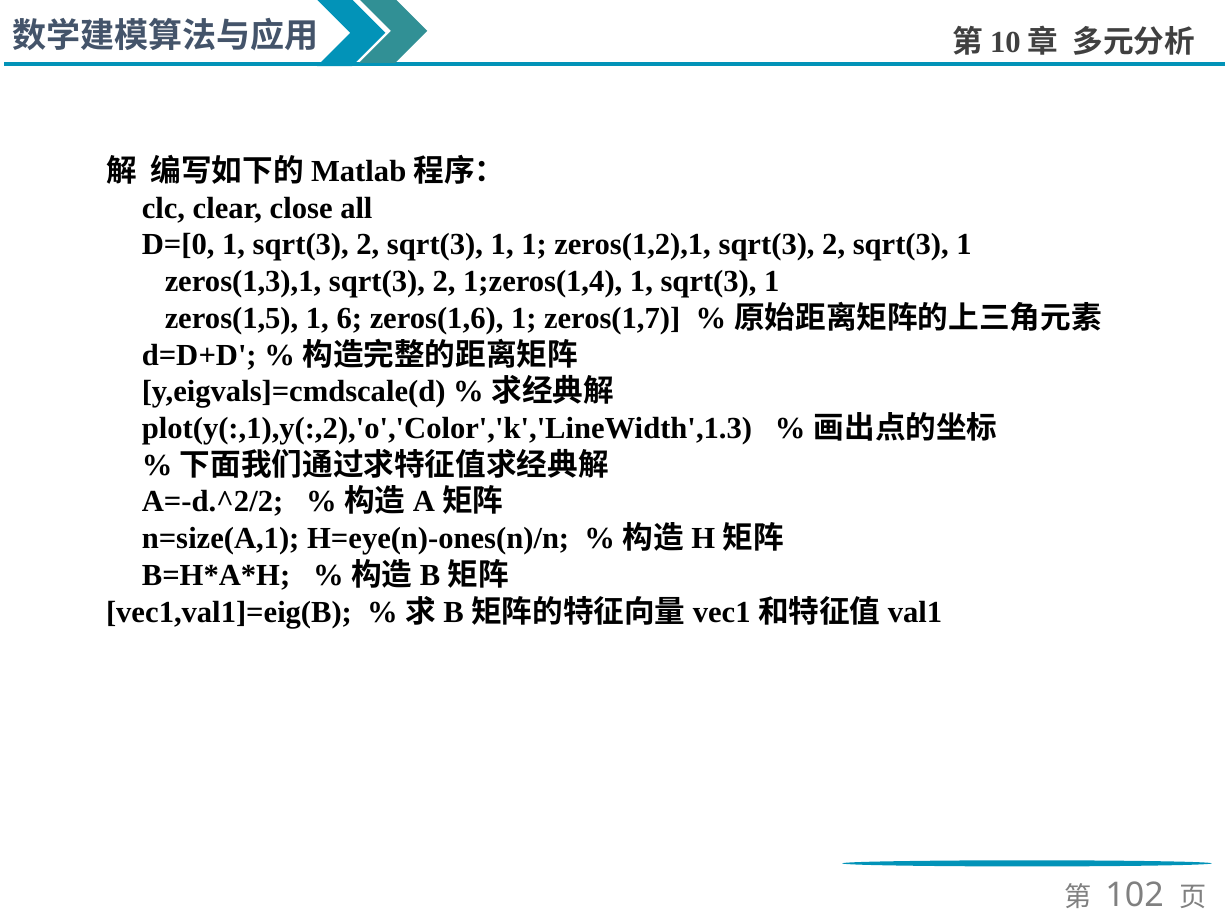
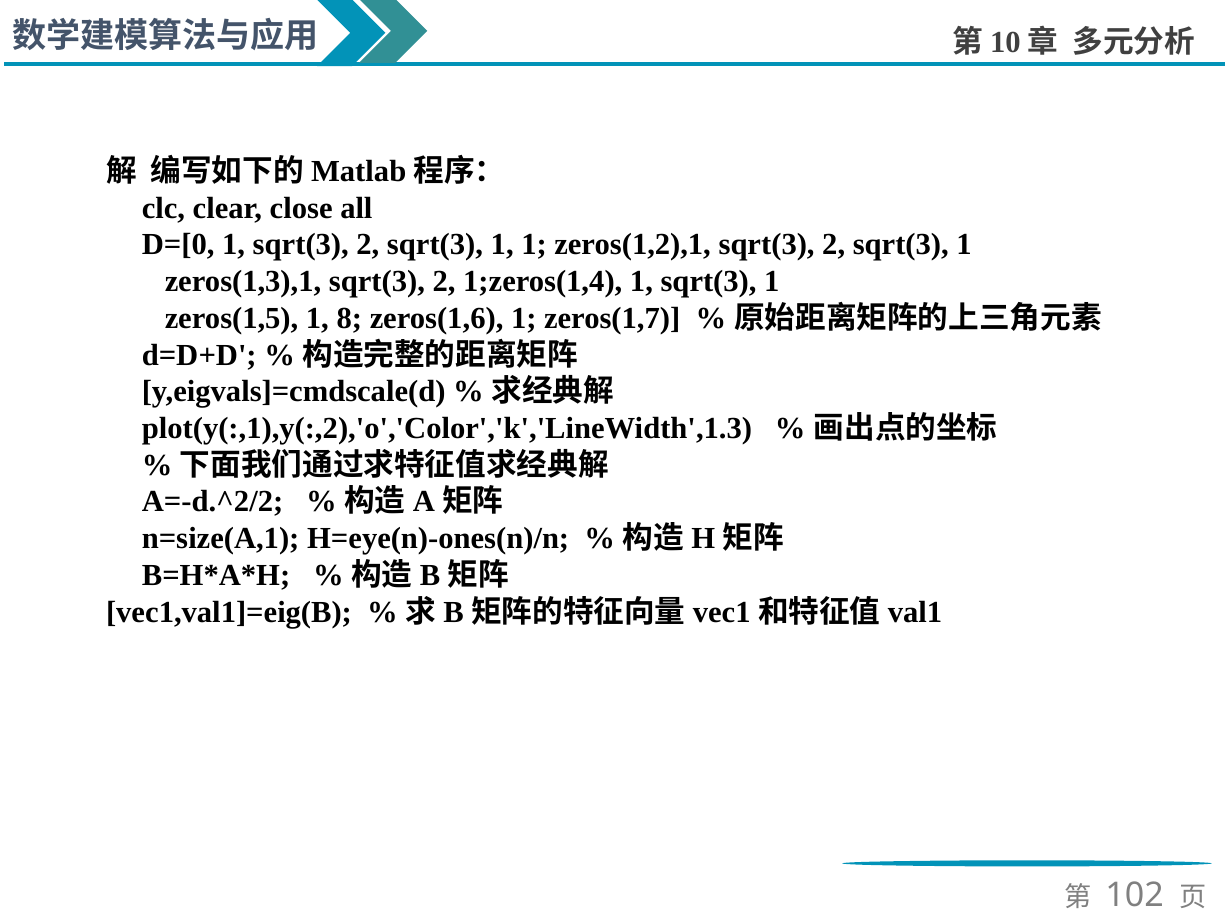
6: 6 -> 8
